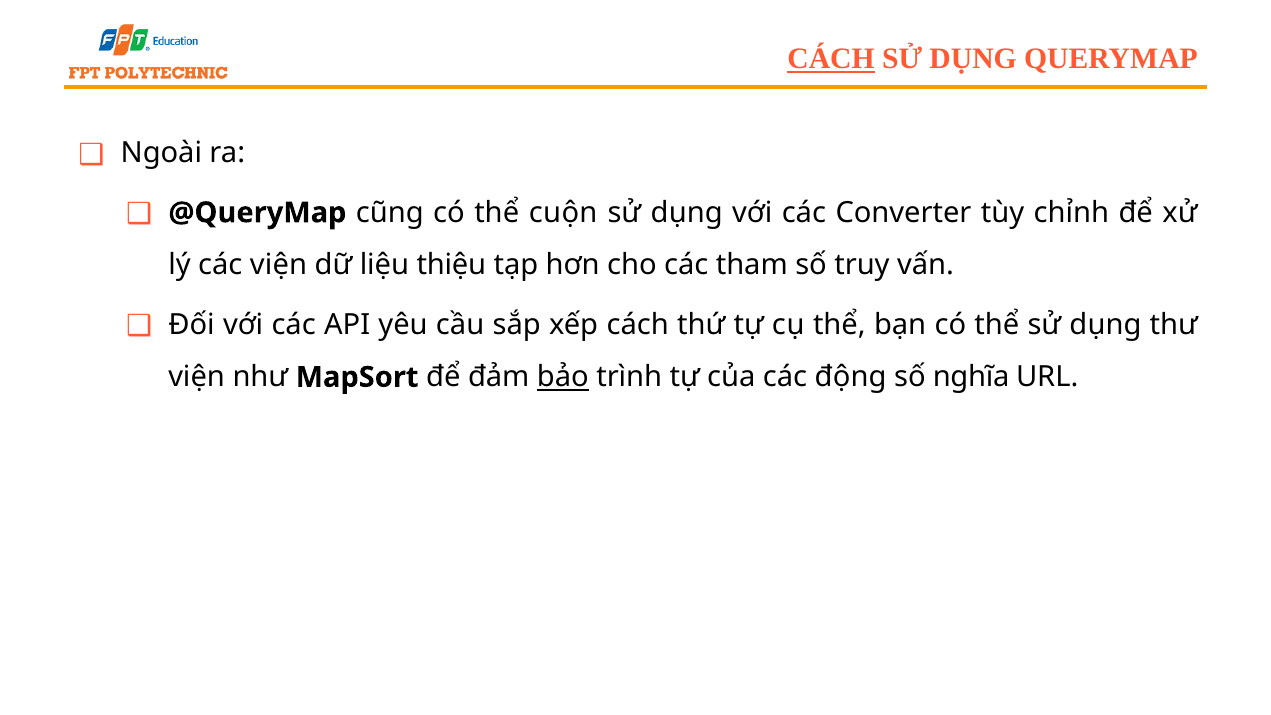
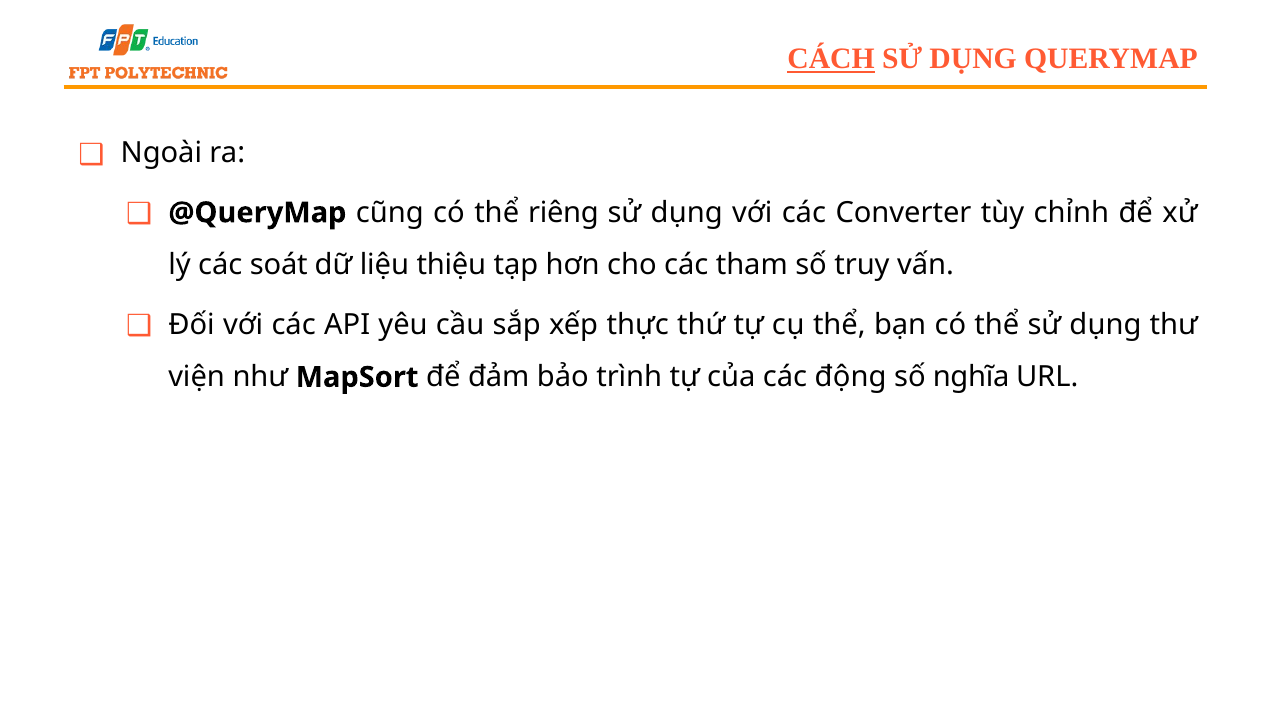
cuộn: cuộn -> riêng
các viện: viện -> soát
xếp cách: cách -> thực
bảo underline: present -> none
